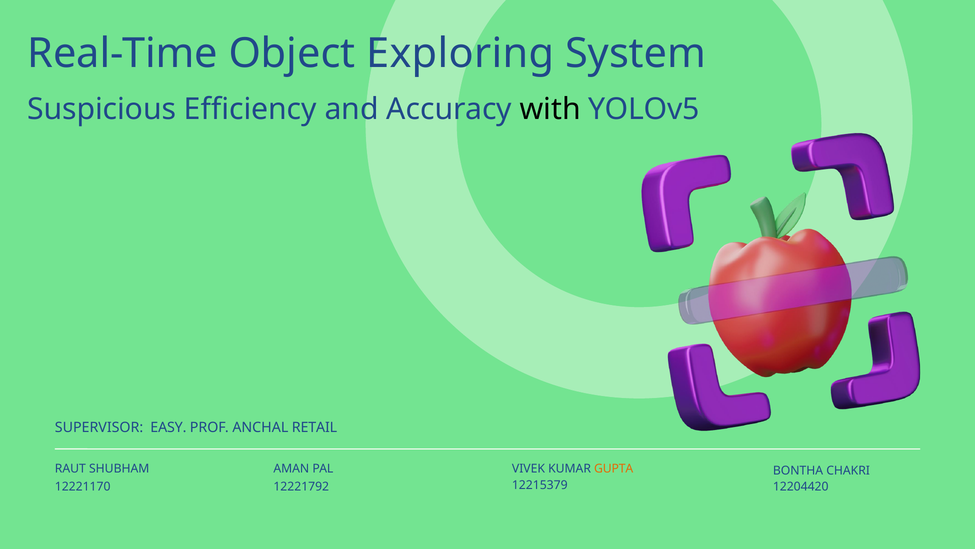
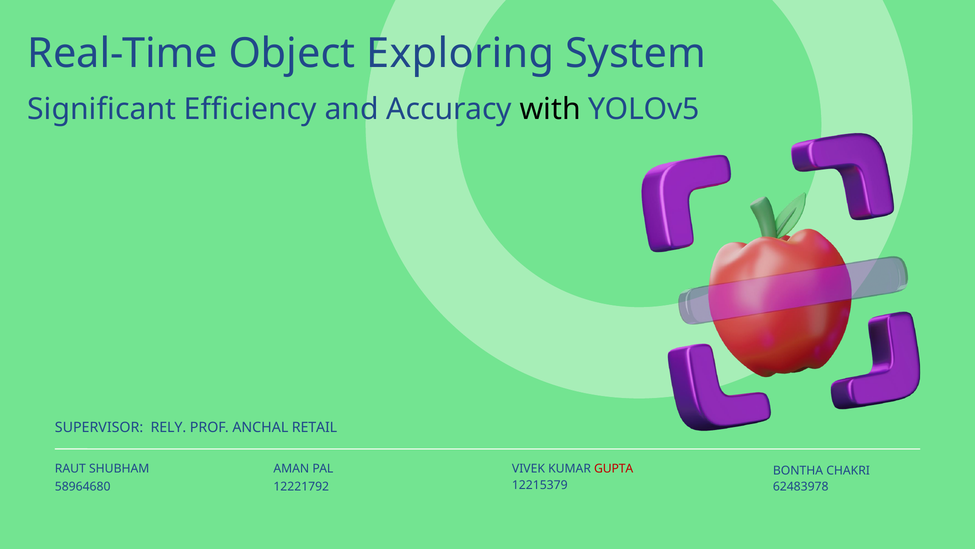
Suspicious: Suspicious -> Significant
EASY: EASY -> RELY
GUPTA colour: orange -> red
12221170: 12221170 -> 58964680
12204420: 12204420 -> 62483978
